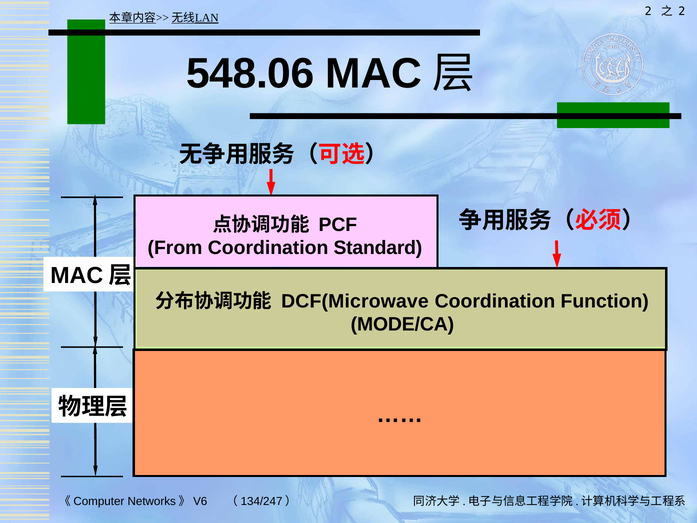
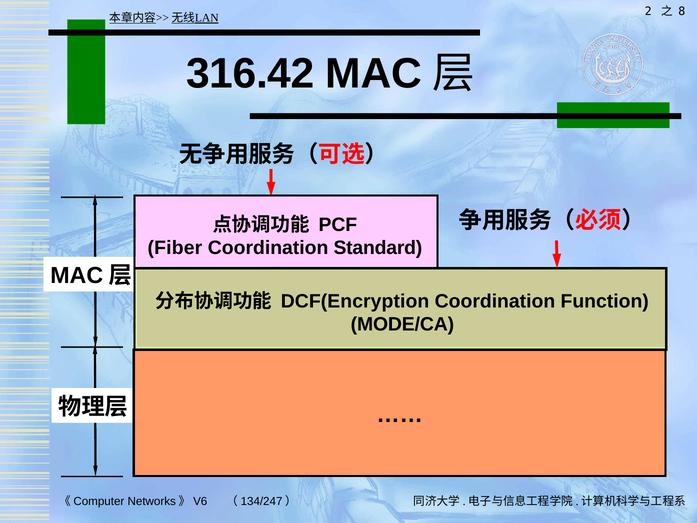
2 at (682, 11): 2 -> 8
548.06: 548.06 -> 316.42
From: From -> Fiber
DCF(Microwave: DCF(Microwave -> DCF(Encryption
